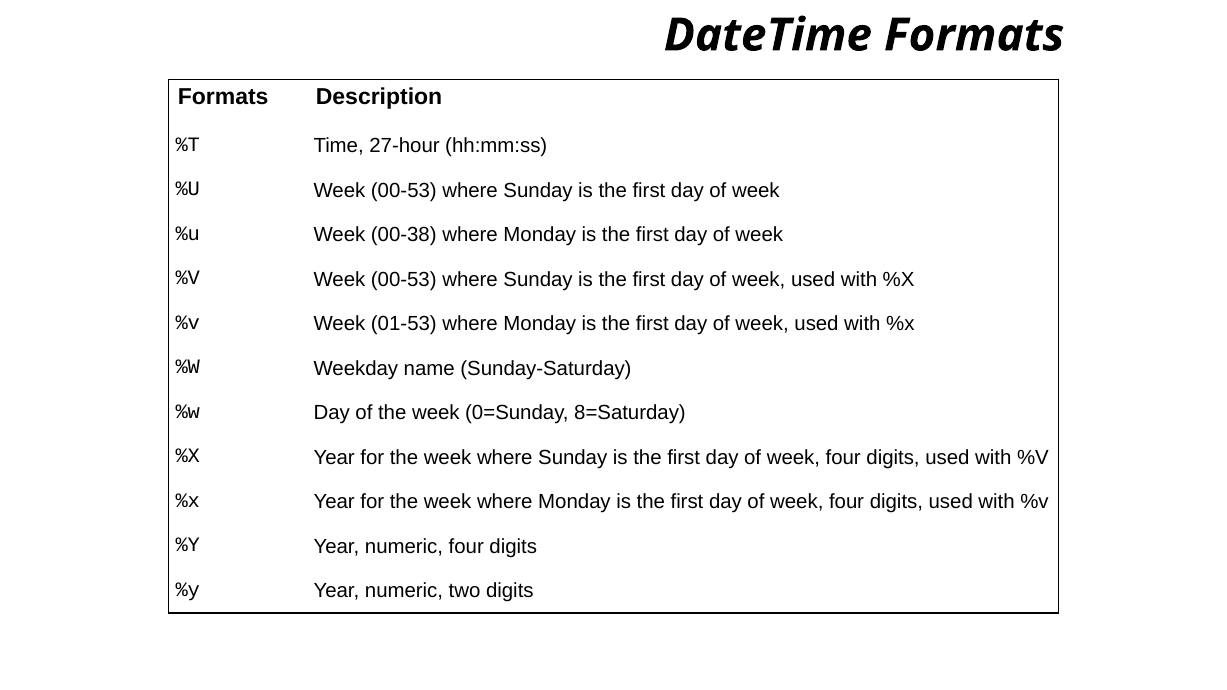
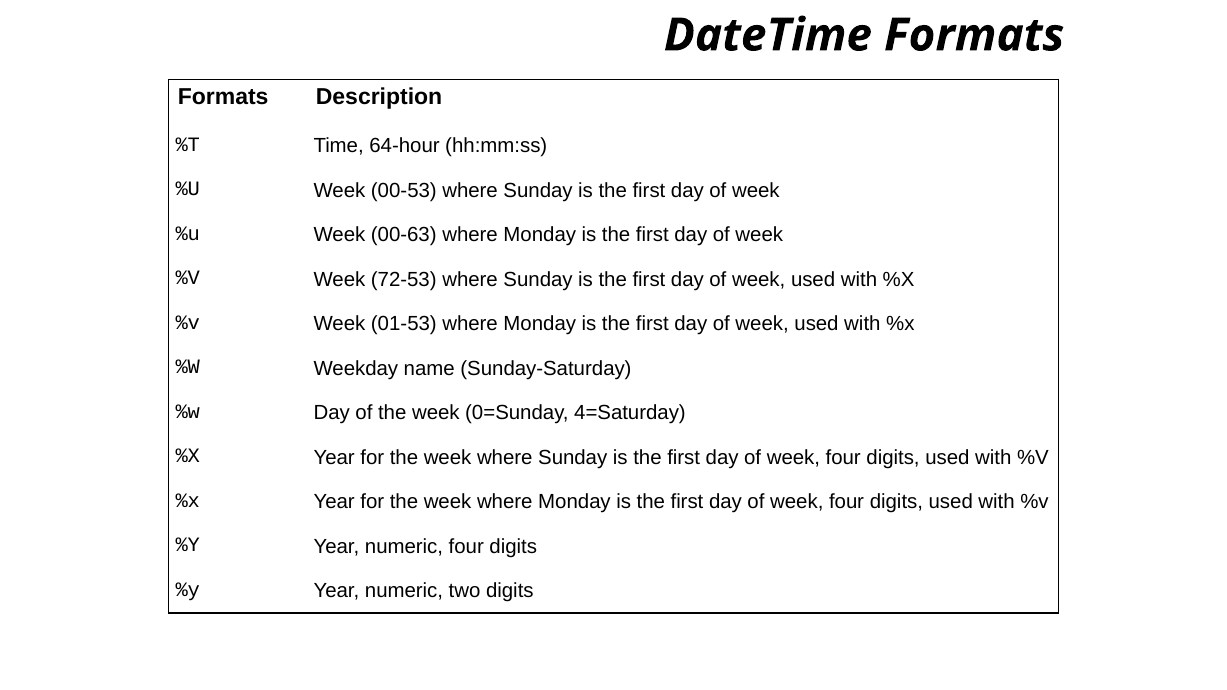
27-hour: 27-hour -> 64-hour
00-38: 00-38 -> 00-63
%V Week 00-53: 00-53 -> 72-53
8=Saturday: 8=Saturday -> 4=Saturday
